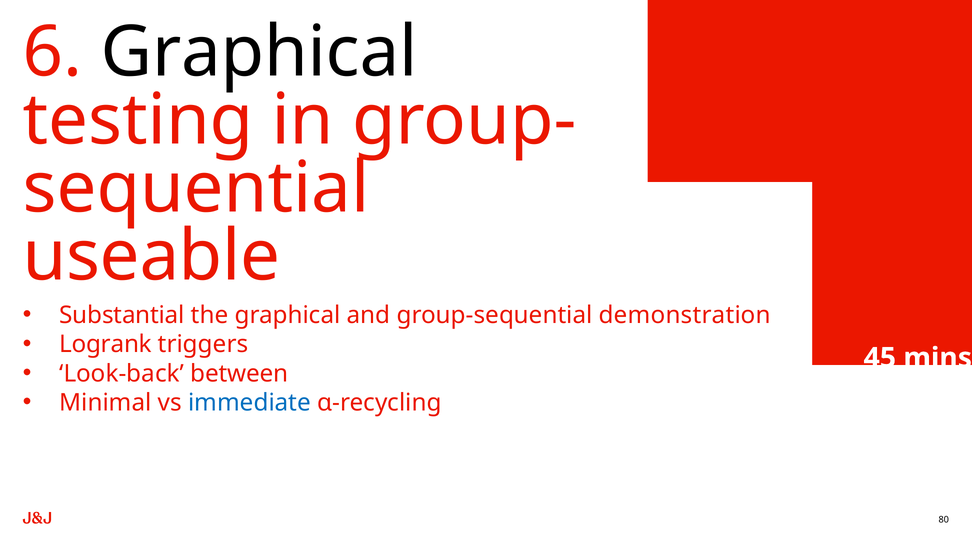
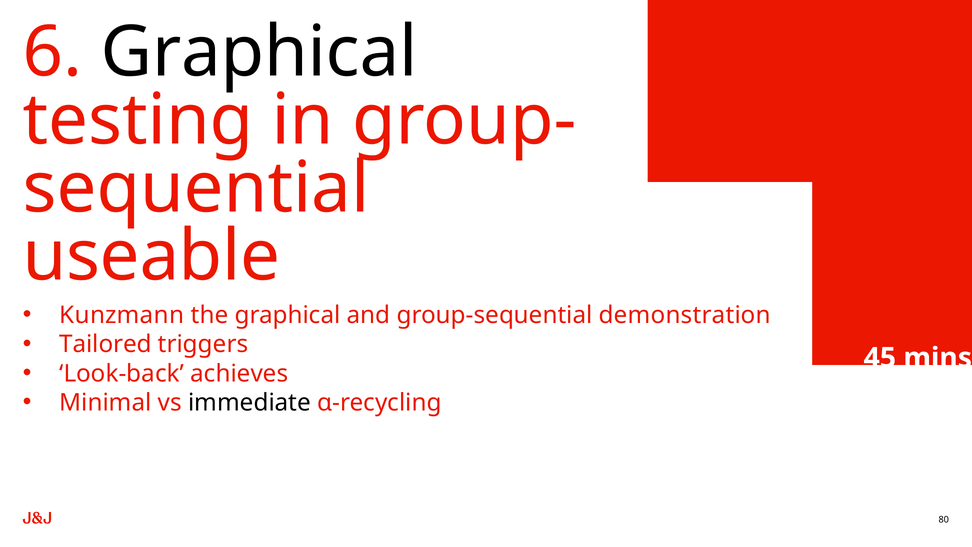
Substantial: Substantial -> Kunzmann
Logrank: Logrank -> Tailored
between: between -> achieves
immediate colour: blue -> black
